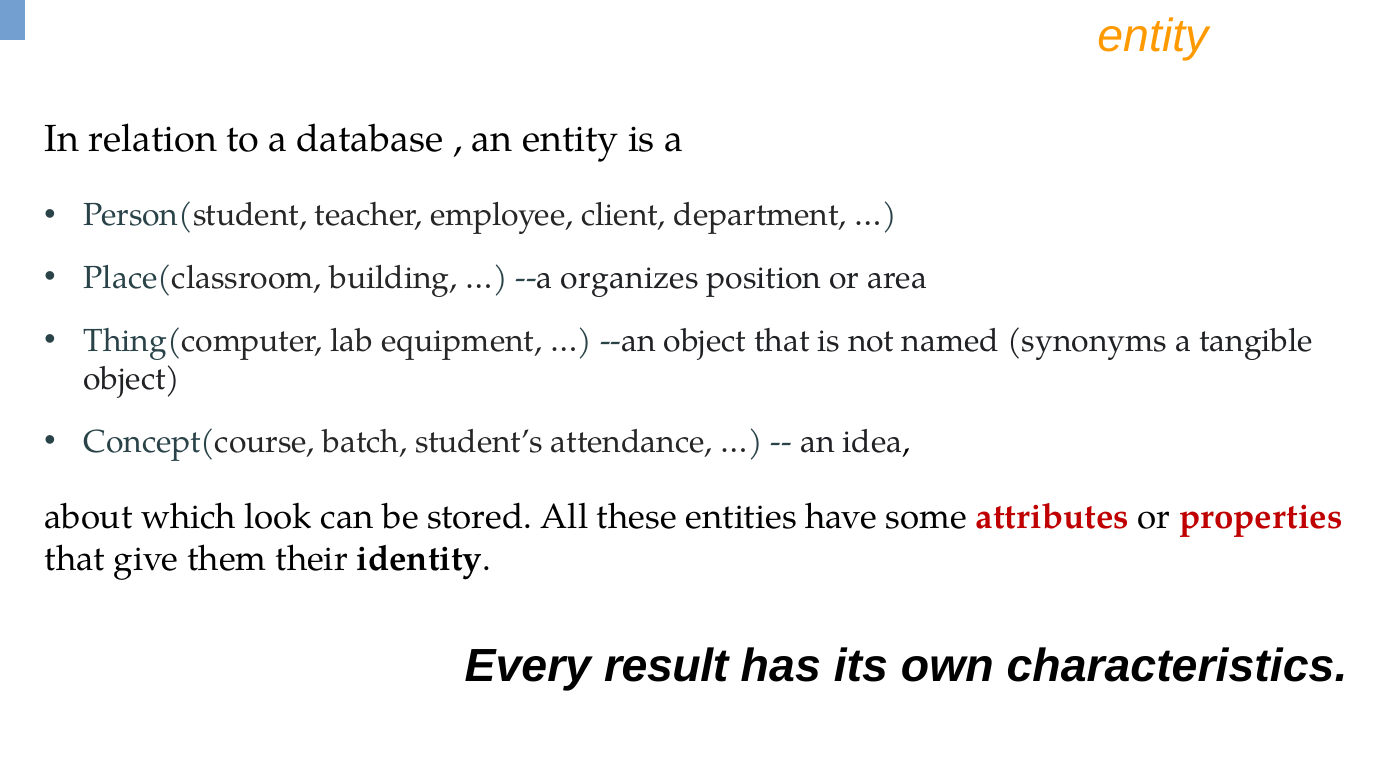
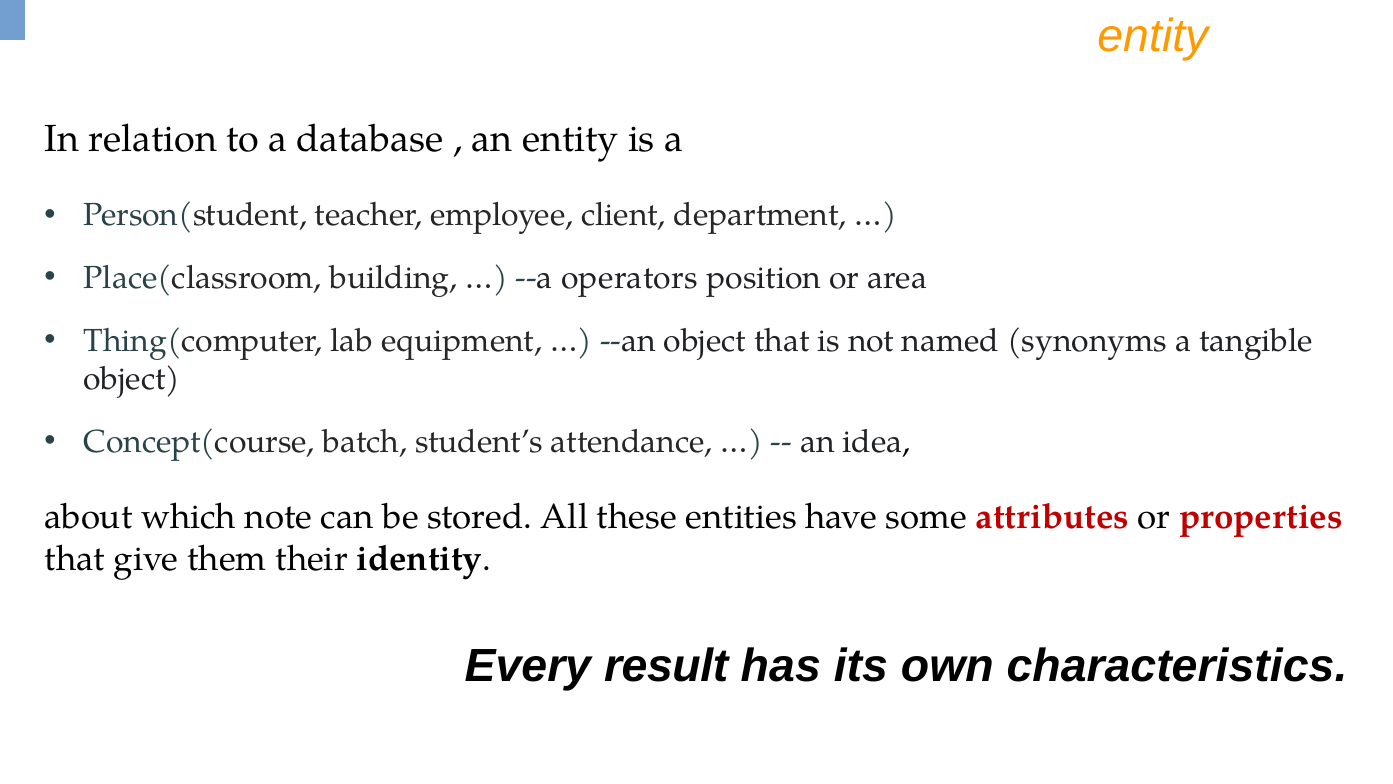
organizes: organizes -> operators
look: look -> note
